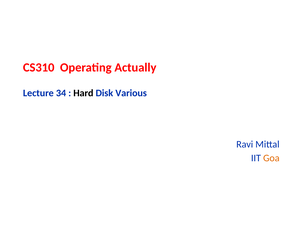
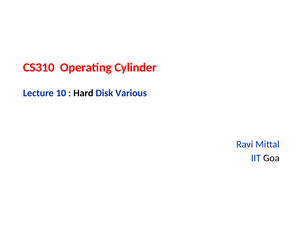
Actually: Actually -> Cylinder
34: 34 -> 10
Goa colour: orange -> black
